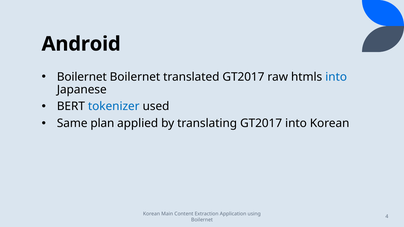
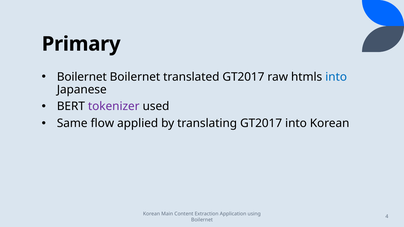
Android: Android -> Primary
tokenizer colour: blue -> purple
plan: plan -> flow
